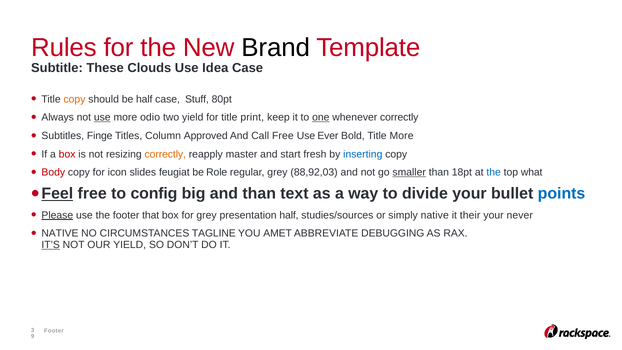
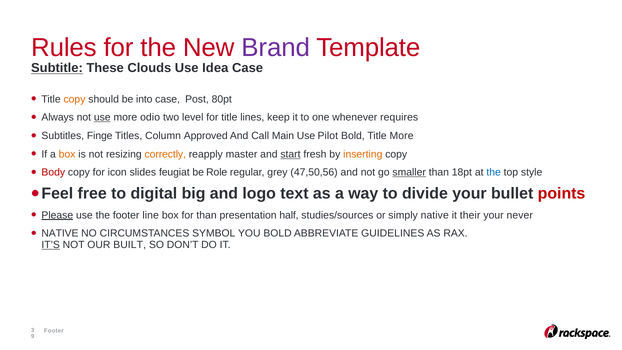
Brand colour: black -> purple
Subtitle underline: none -> present
be half: half -> into
Stuff: Stuff -> Post
two yield: yield -> level
print: print -> lines
one underline: present -> none
whenever correctly: correctly -> requires
Call Free: Free -> Main
Ever: Ever -> Pilot
box at (67, 154) colour: red -> orange
start underline: none -> present
inserting colour: blue -> orange
88,92,03: 88,92,03 -> 47,50,56
what: what -> style
Feel underline: present -> none
config: config -> digital
and than: than -> logo
points colour: blue -> red
that: that -> line
for grey: grey -> than
TAGLINE: TAGLINE -> SYMBOL
YOU AMET: AMET -> BOLD
DEBUGGING: DEBUGGING -> GUIDELINES
OUR YIELD: YIELD -> BUILT
